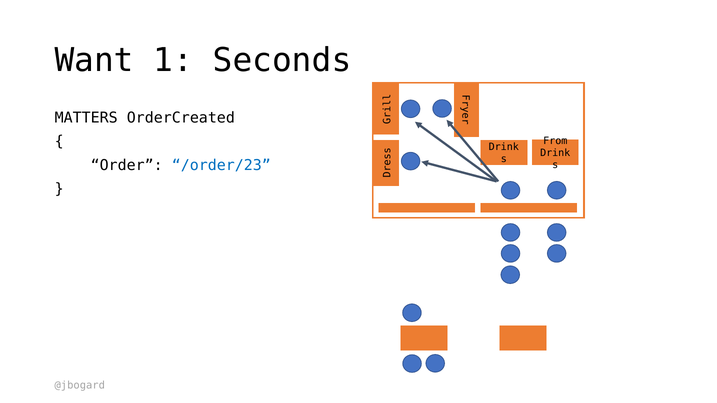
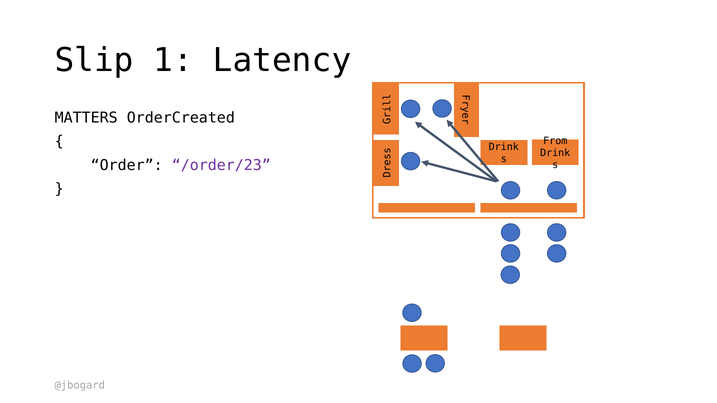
Want: Want -> Slip
Seconds: Seconds -> Latency
/order/23 colour: blue -> purple
